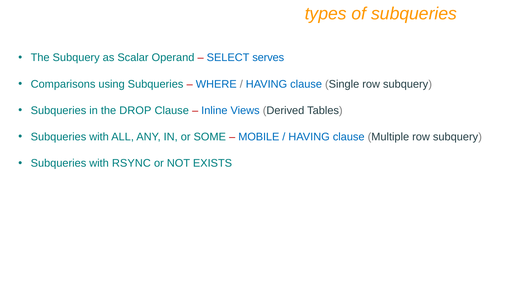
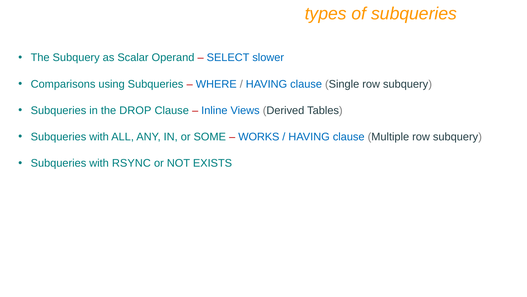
serves: serves -> slower
MOBILE: MOBILE -> WORKS
